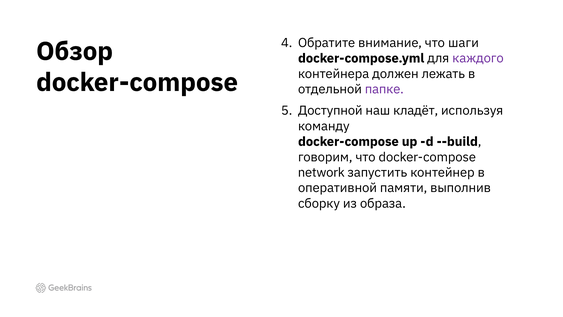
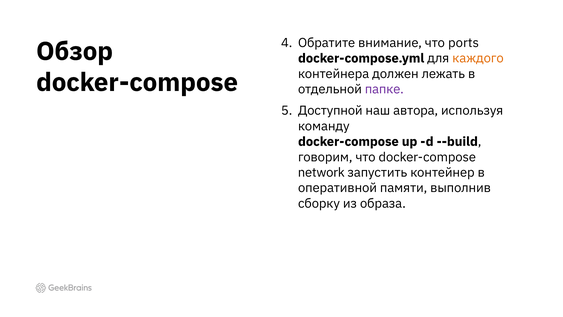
шаги: шаги -> ports
каждого colour: purple -> orange
кладёт: кладёт -> автора
